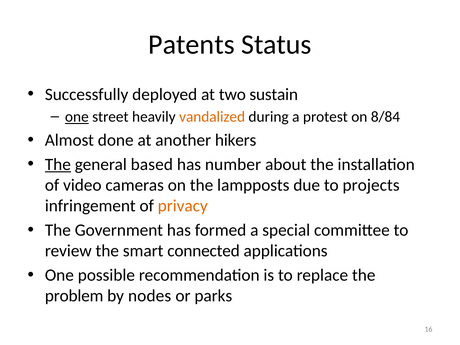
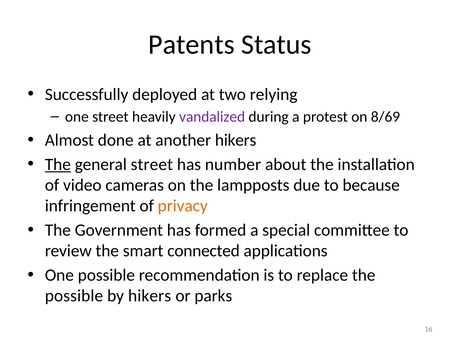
sustain: sustain -> relying
one at (77, 117) underline: present -> none
vandalized colour: orange -> purple
8/84: 8/84 -> 8/69
general based: based -> street
projects: projects -> because
problem at (74, 296): problem -> possible
by nodes: nodes -> hikers
